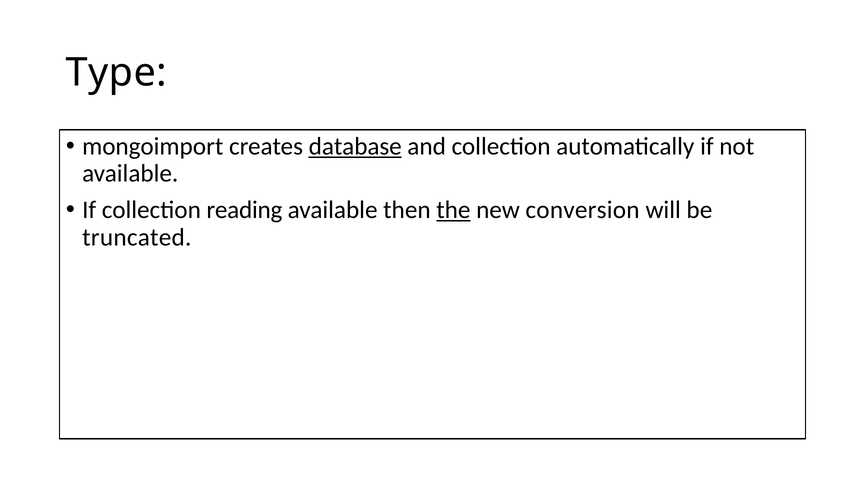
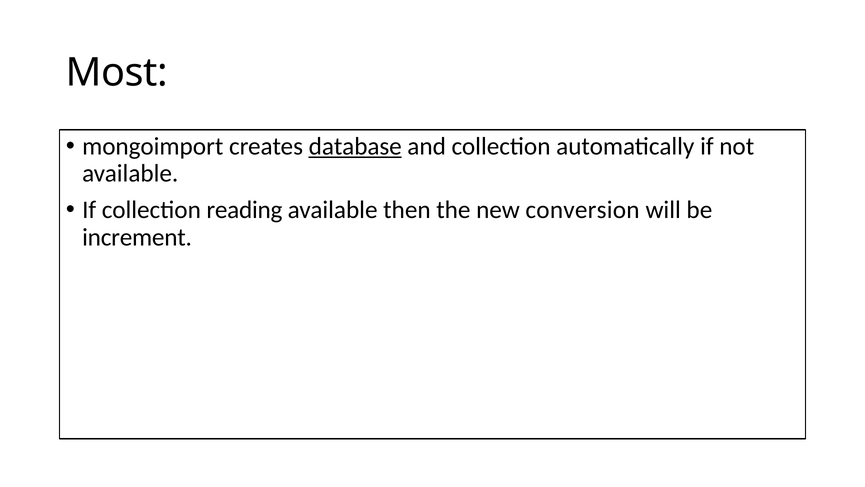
Type: Type -> Most
the underline: present -> none
truncated: truncated -> increment
